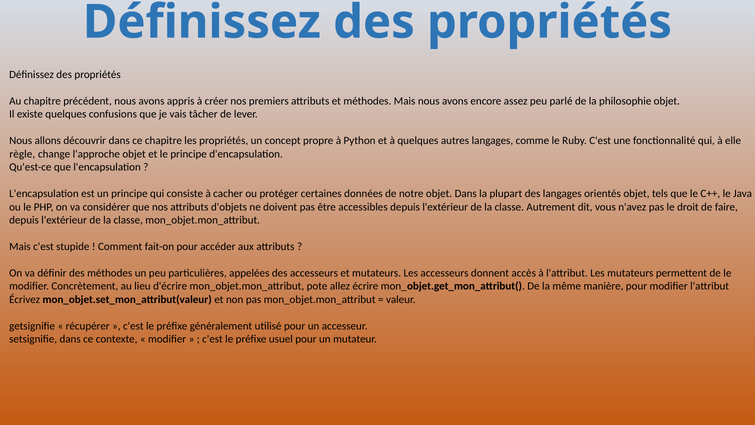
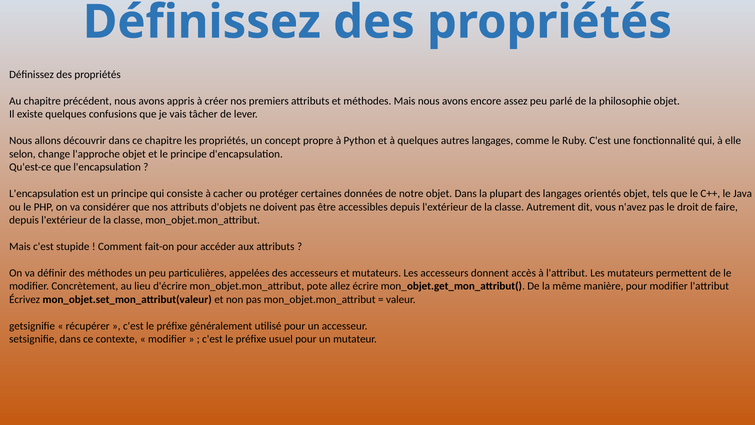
règle: règle -> selon
